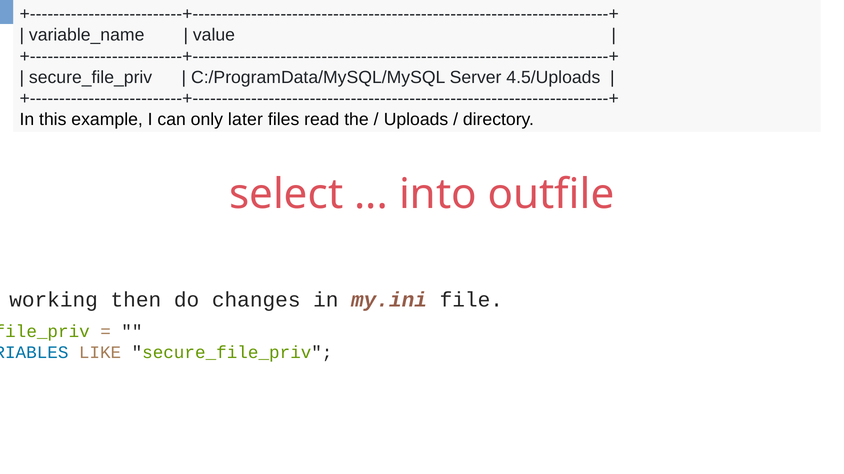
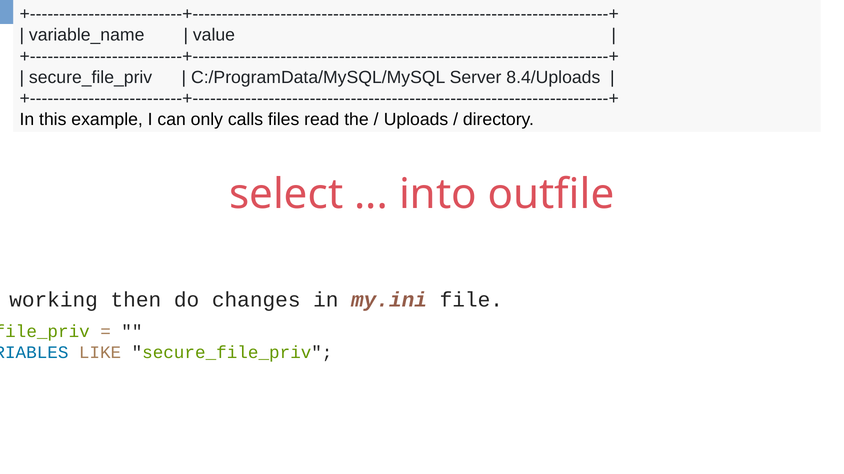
4.5/Uploads: 4.5/Uploads -> 8.4/Uploads
later: later -> calls
